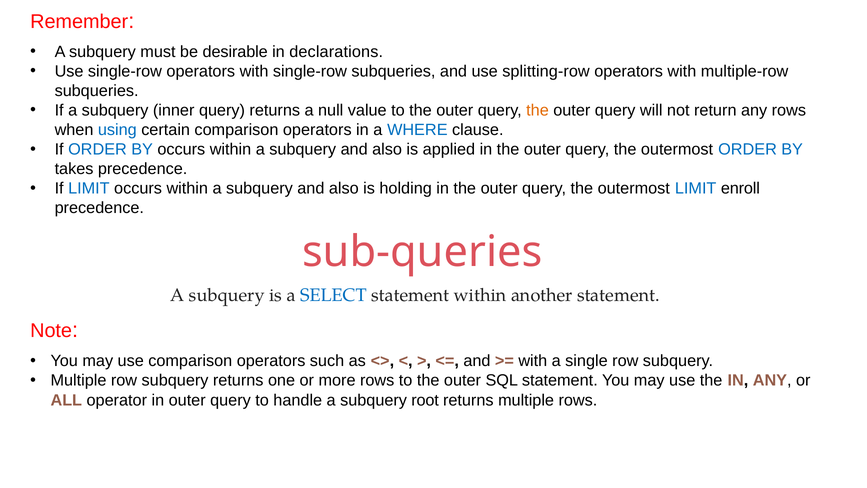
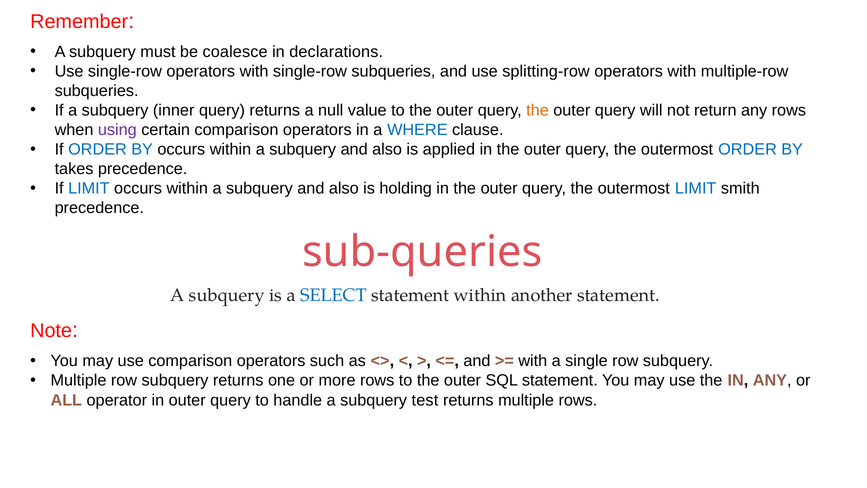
desirable: desirable -> coalesce
using colour: blue -> purple
enroll: enroll -> smith
root: root -> test
